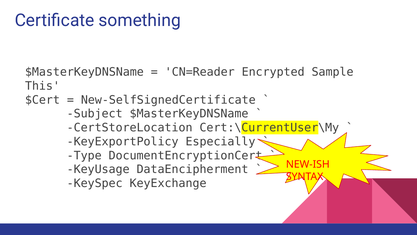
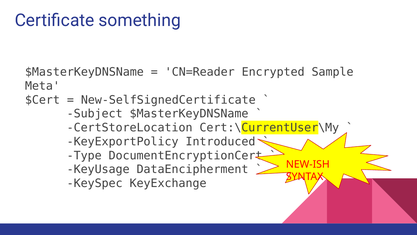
This: This -> Meta
Especially: Especially -> Introduced
